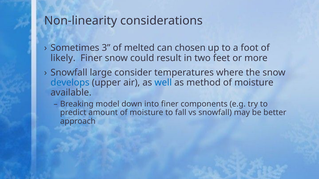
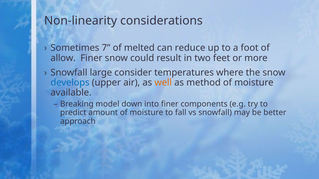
3: 3 -> 7
chosen: chosen -> reduce
likely: likely -> allow
well colour: blue -> orange
